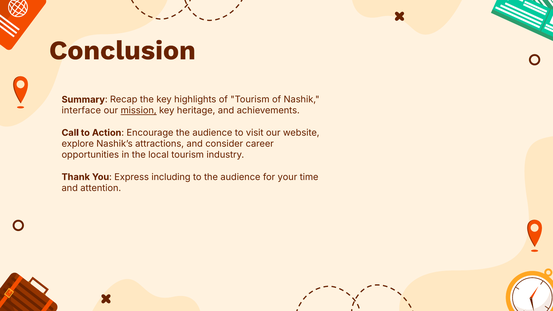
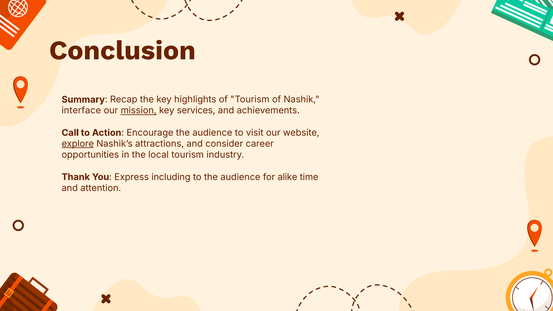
heritage: heritage -> services
explore underline: none -> present
your: your -> alike
